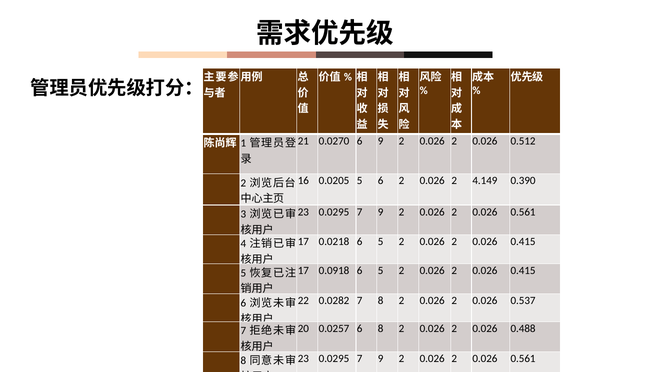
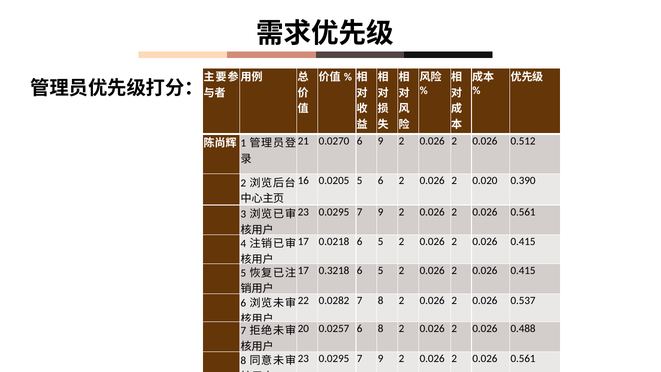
4.149: 4.149 -> 0.020
0.0918: 0.0918 -> 0.3218
